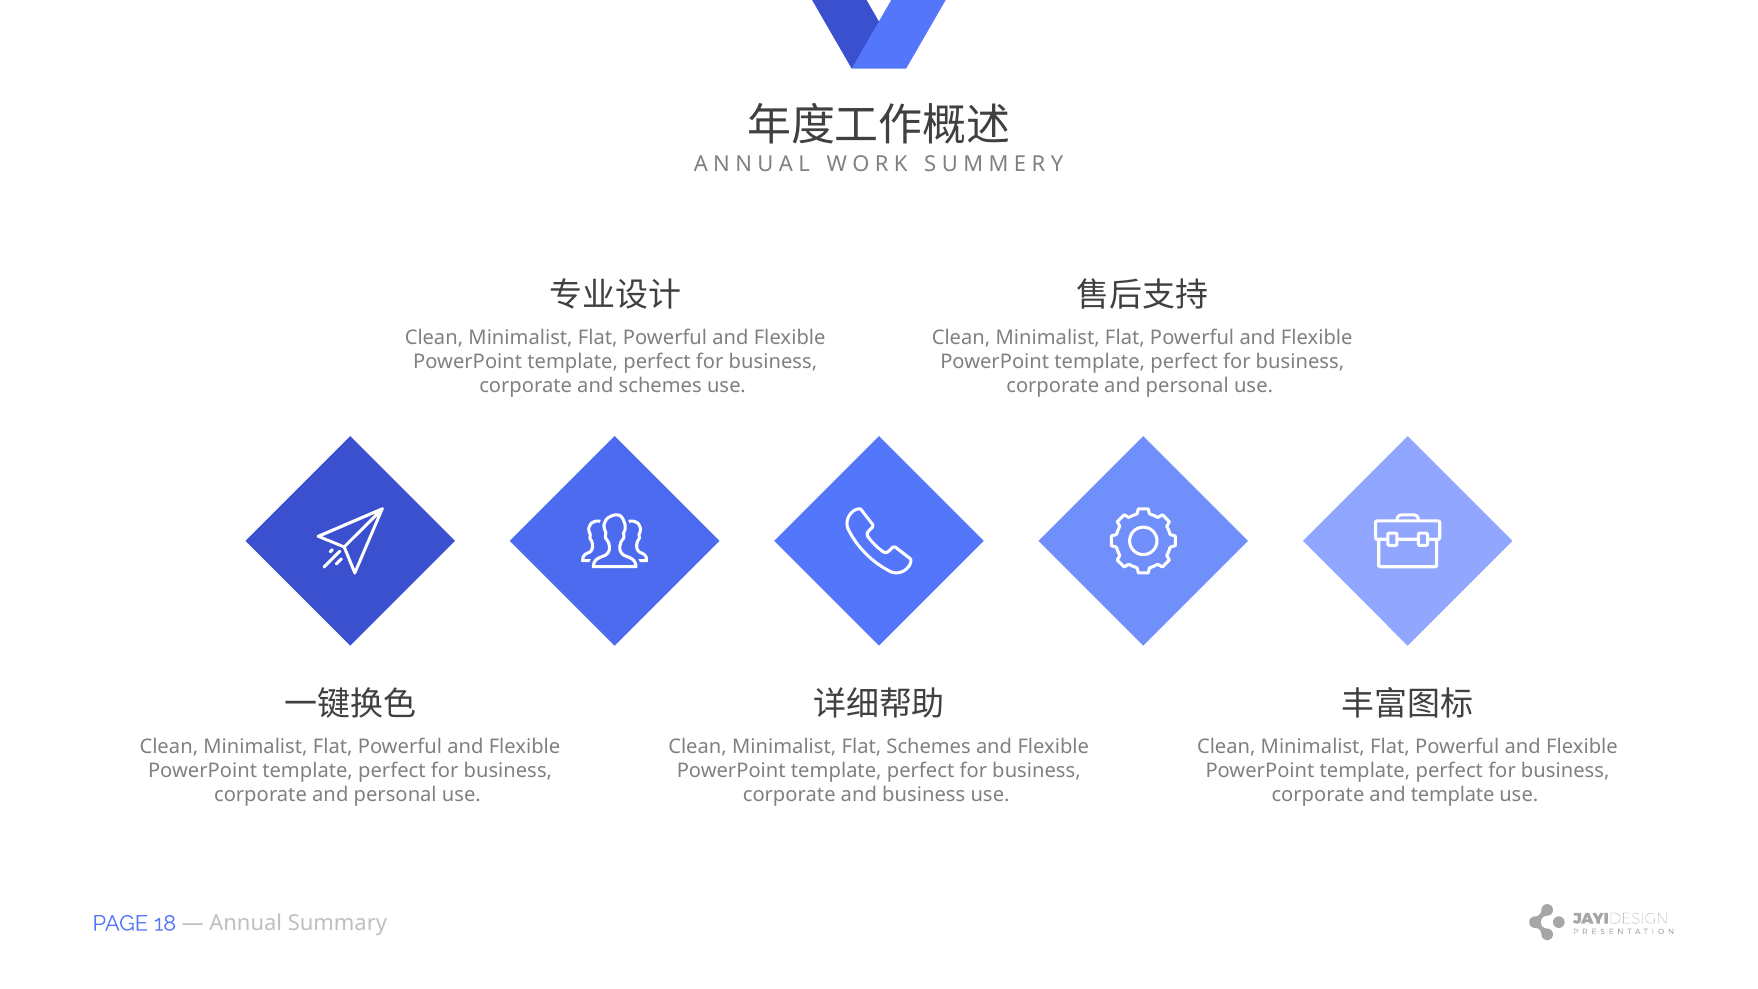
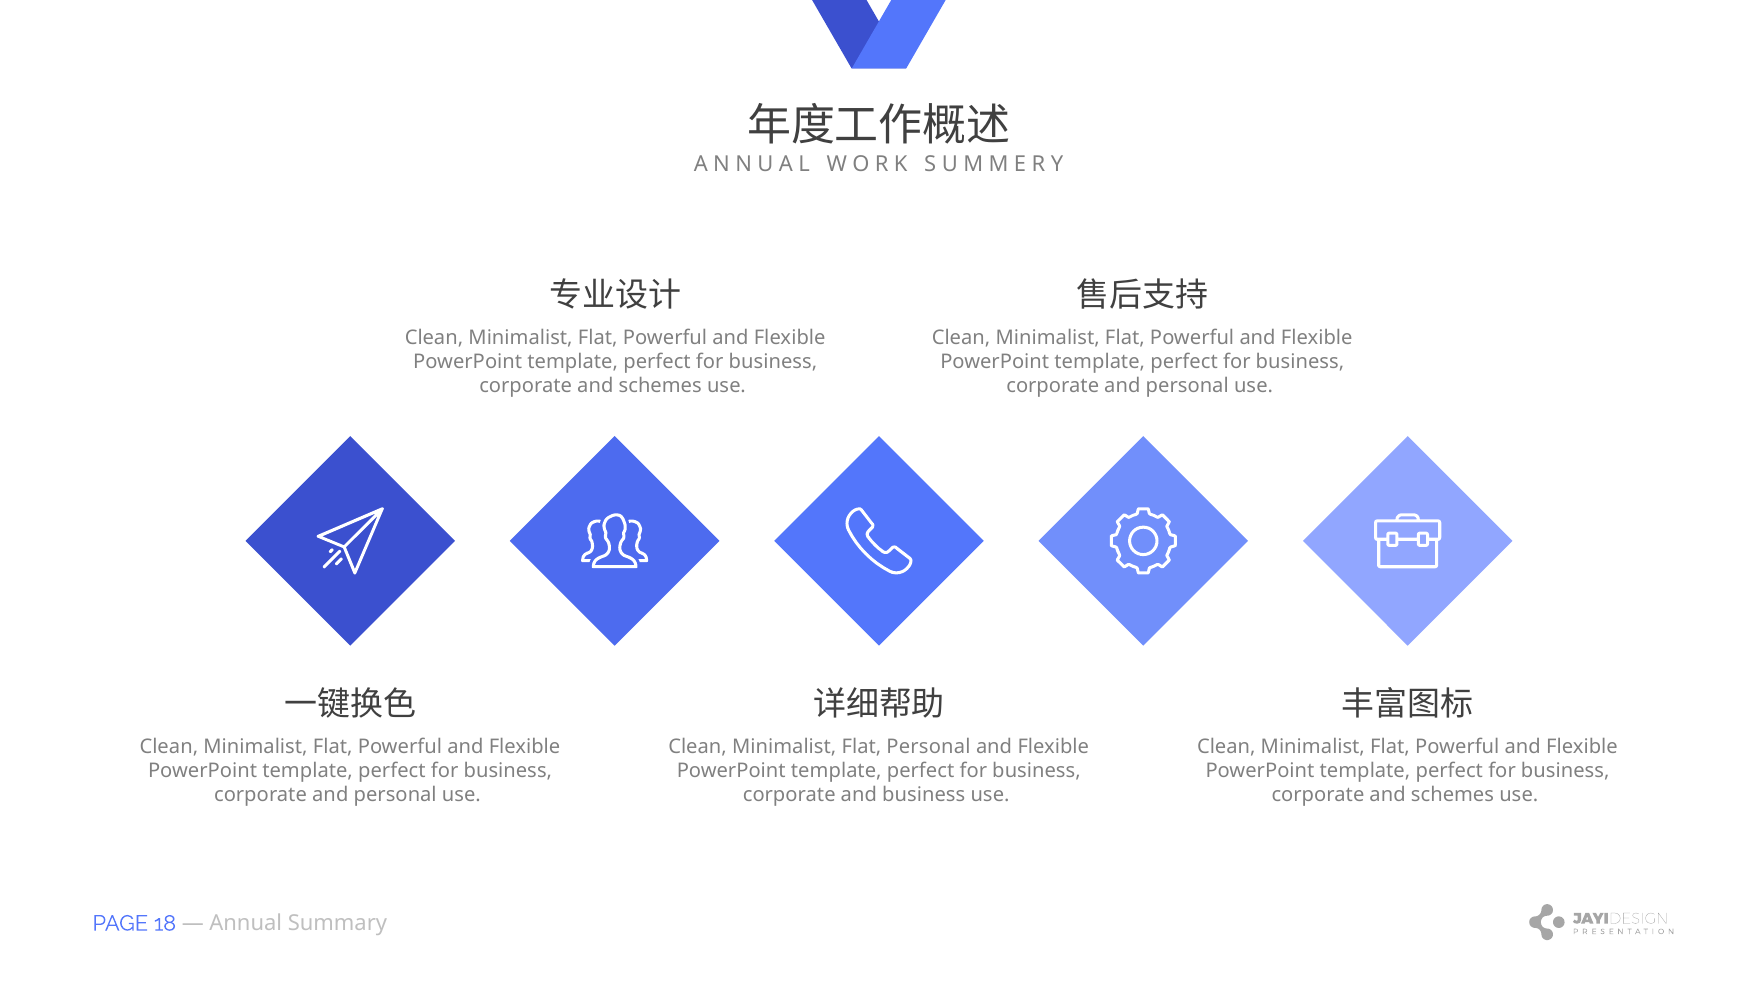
Flat Schemes: Schemes -> Personal
template at (1453, 795): template -> schemes
